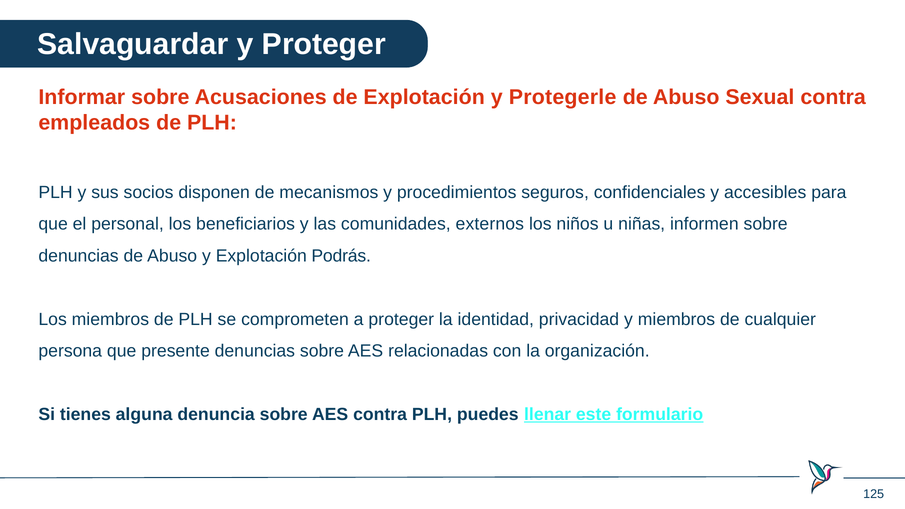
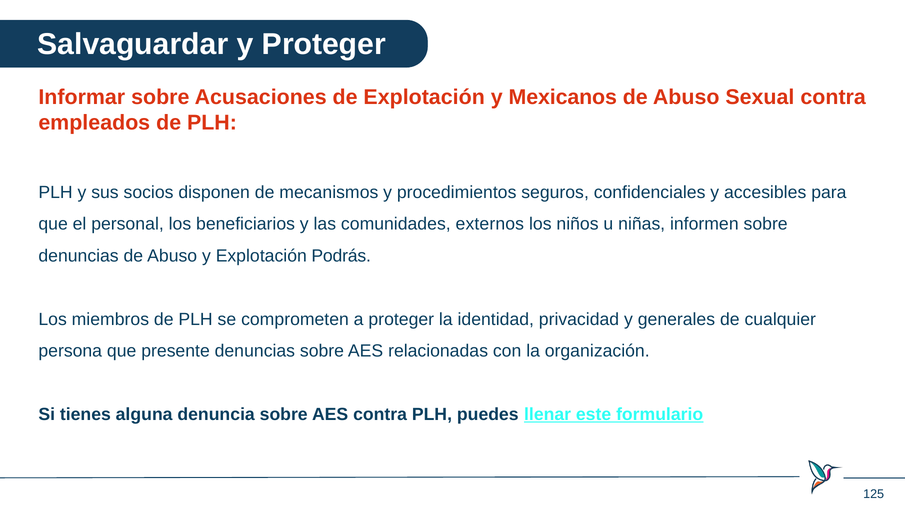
Protegerle: Protegerle -> Mexicanos
y miembros: miembros -> generales
